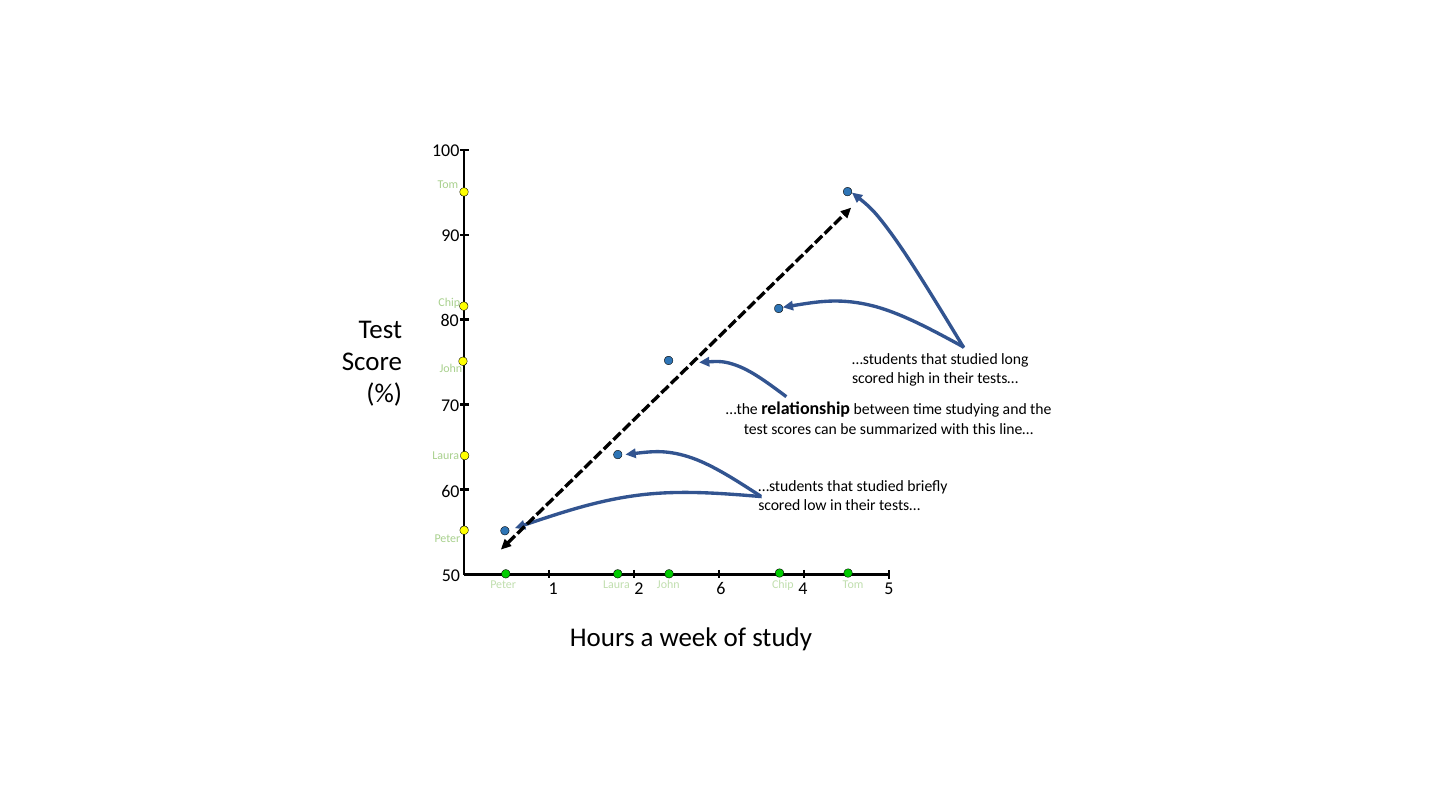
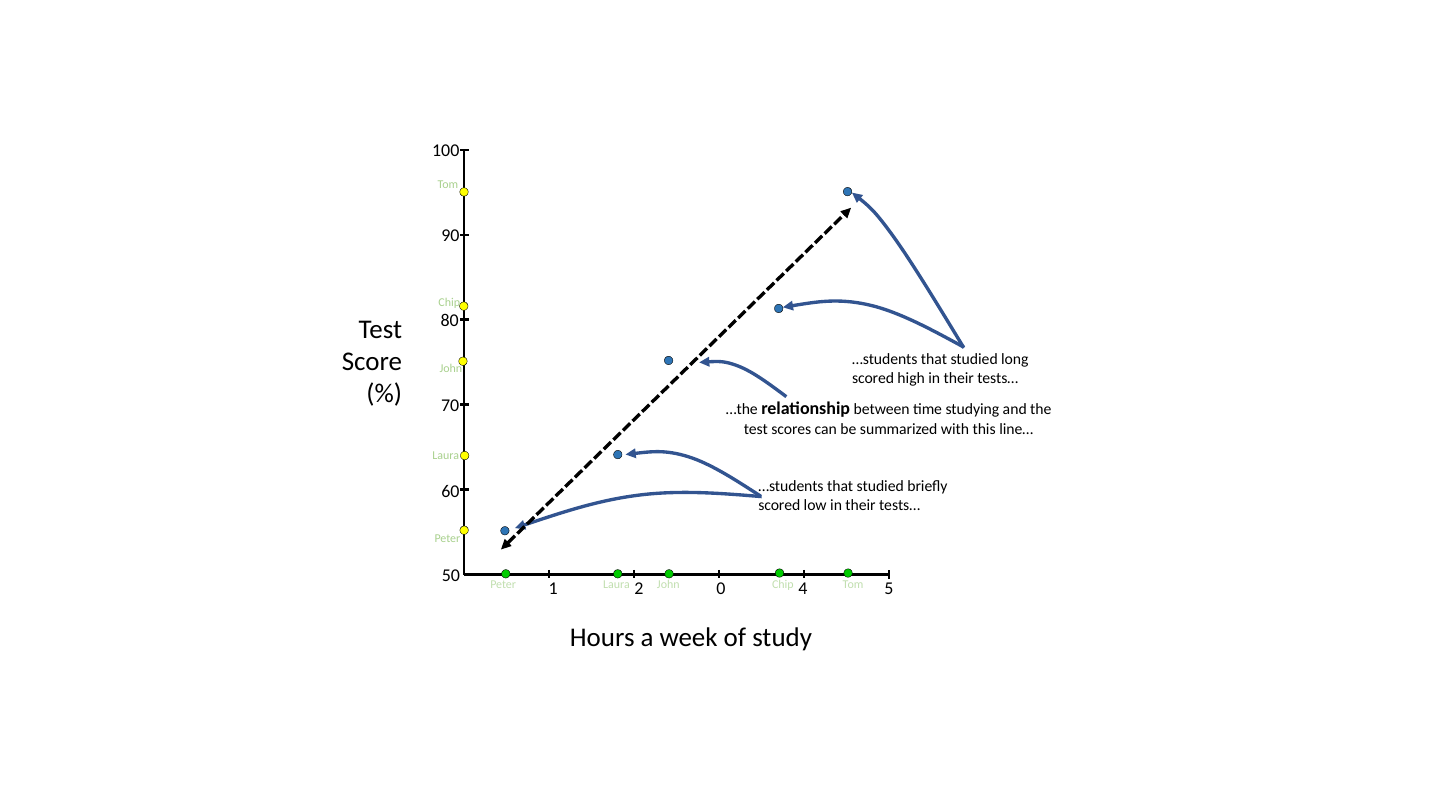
6: 6 -> 0
